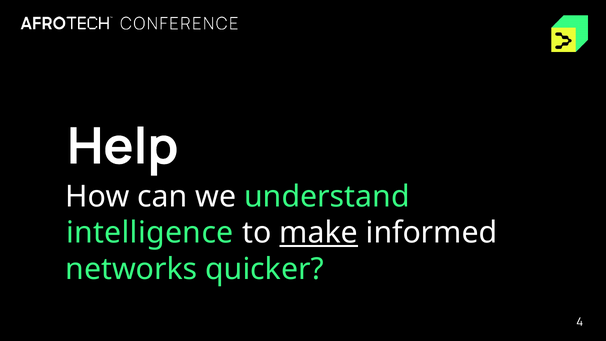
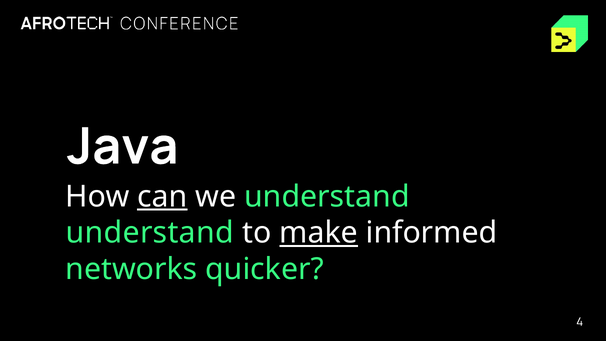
Help: Help -> Java
can underline: none -> present
intelligence at (150, 233): intelligence -> understand
